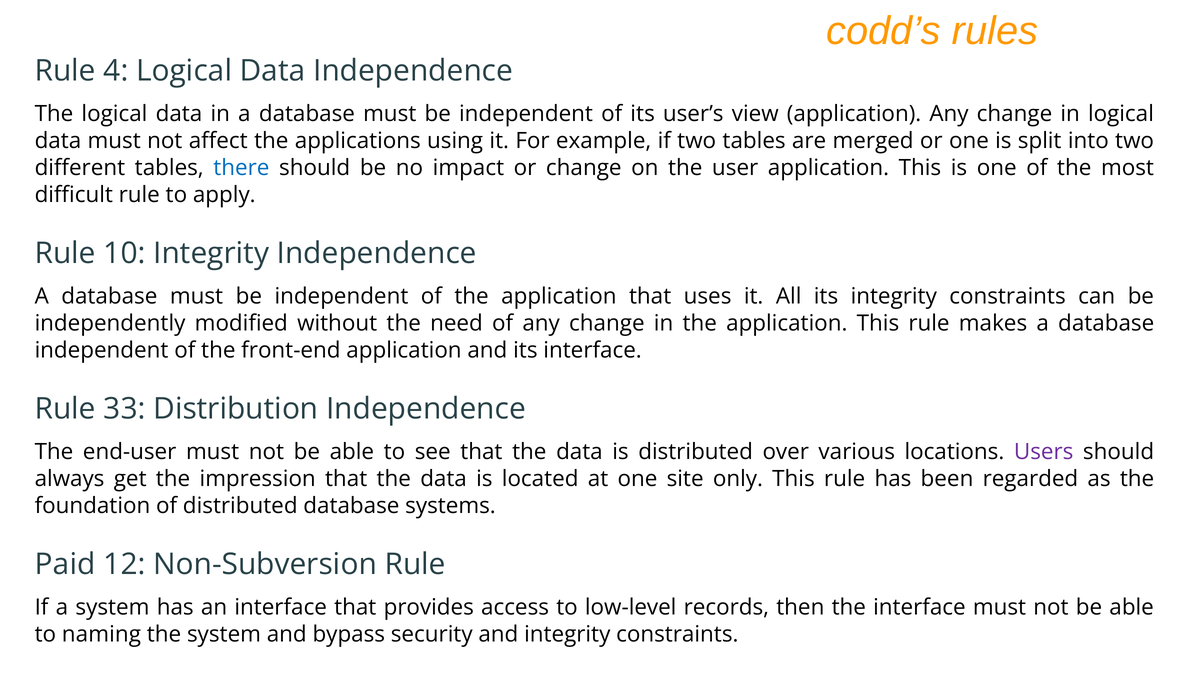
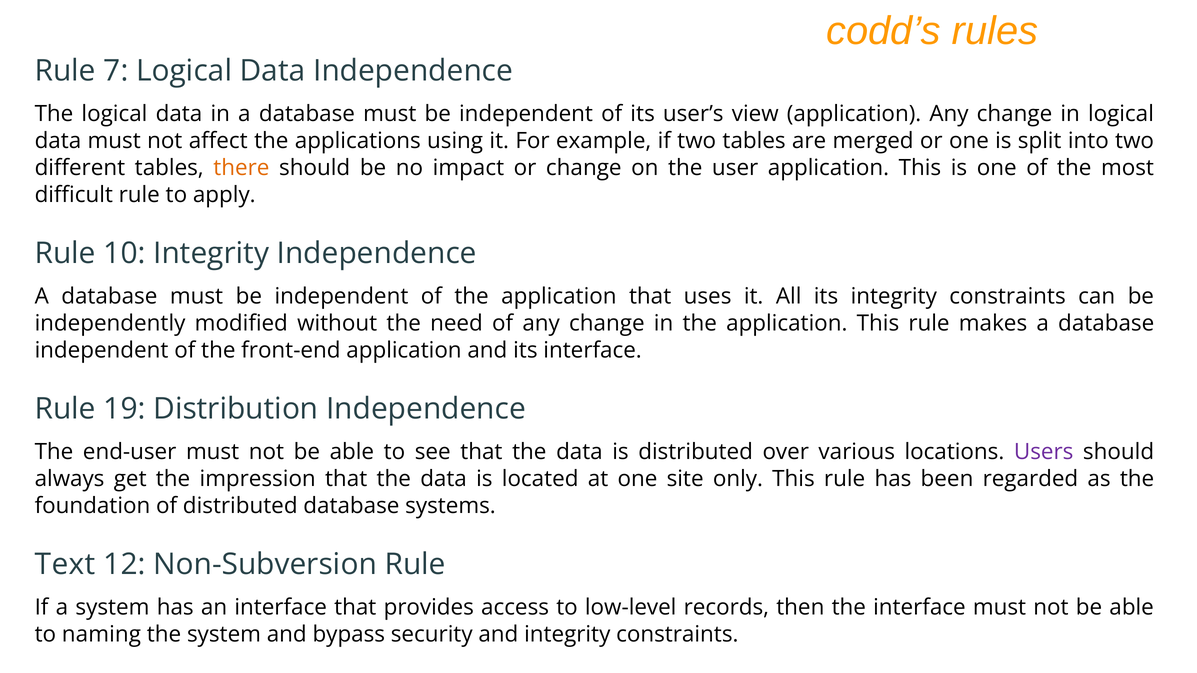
4: 4 -> 7
there colour: blue -> orange
33: 33 -> 19
Paid: Paid -> Text
